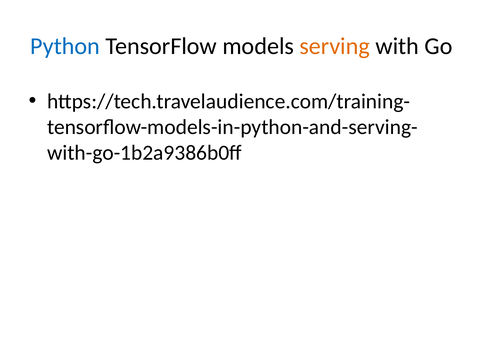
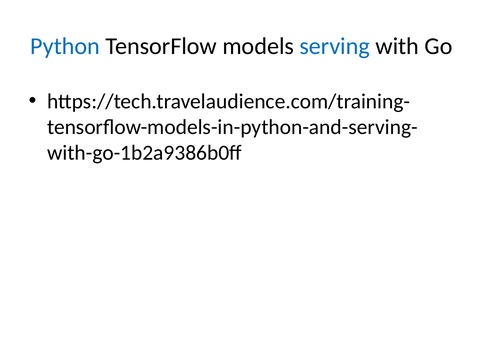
serving colour: orange -> blue
